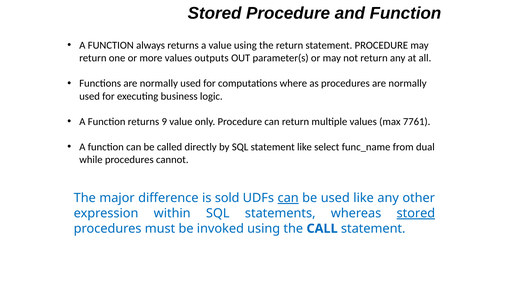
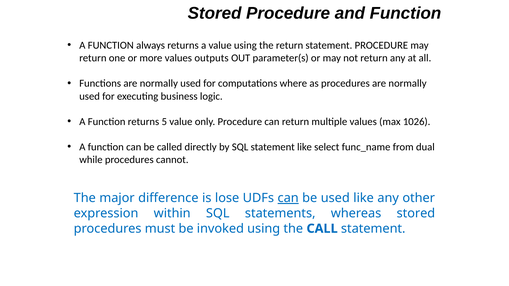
9: 9 -> 5
7761: 7761 -> 1026
sold: sold -> lose
stored at (416, 214) underline: present -> none
